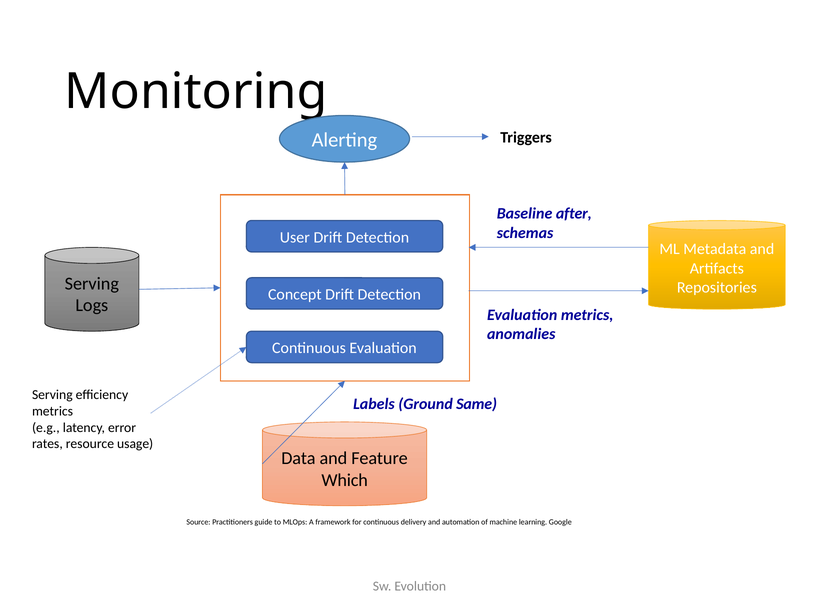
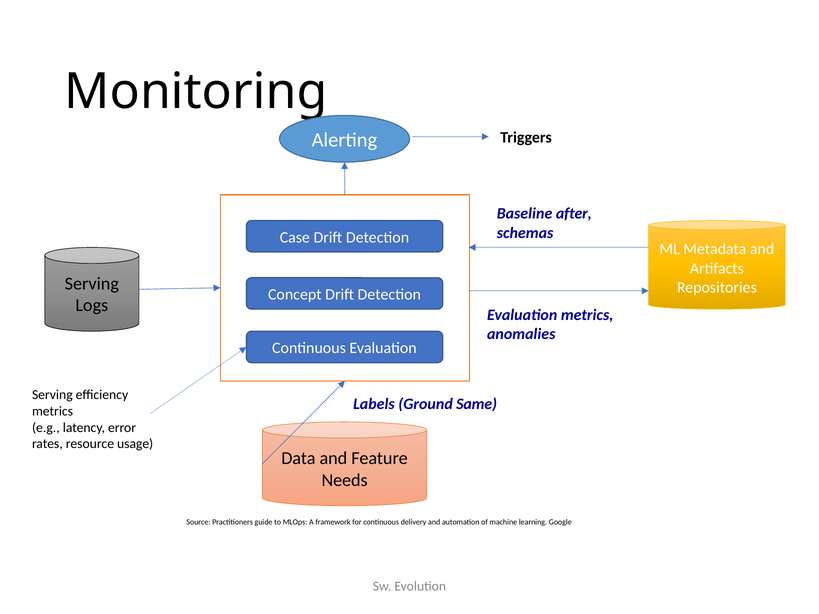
User: User -> Case
Which: Which -> Needs
